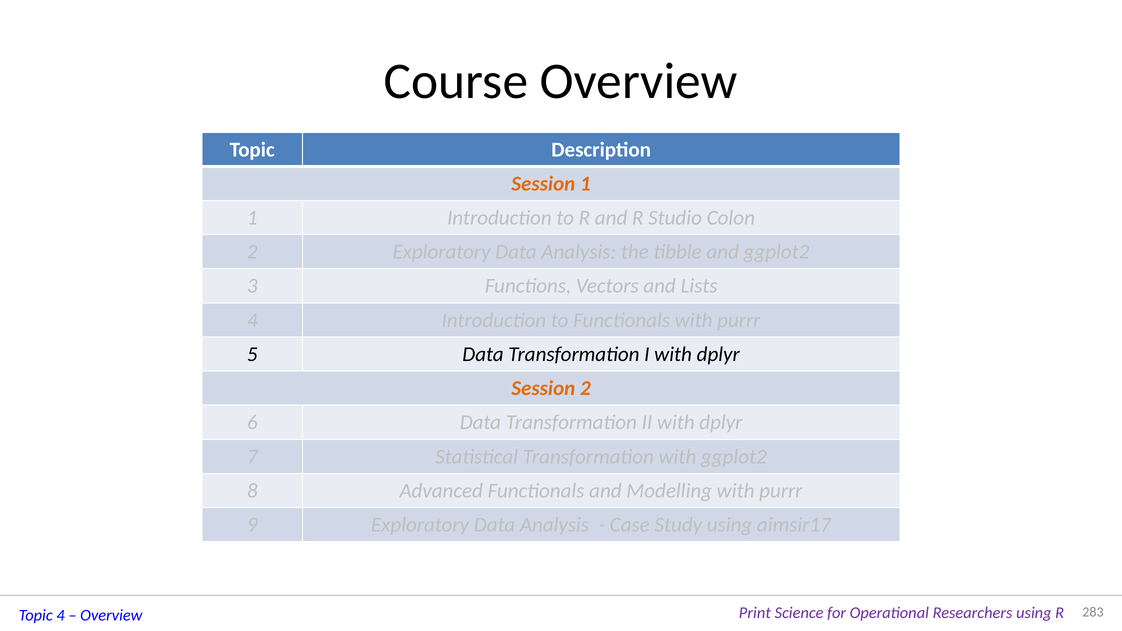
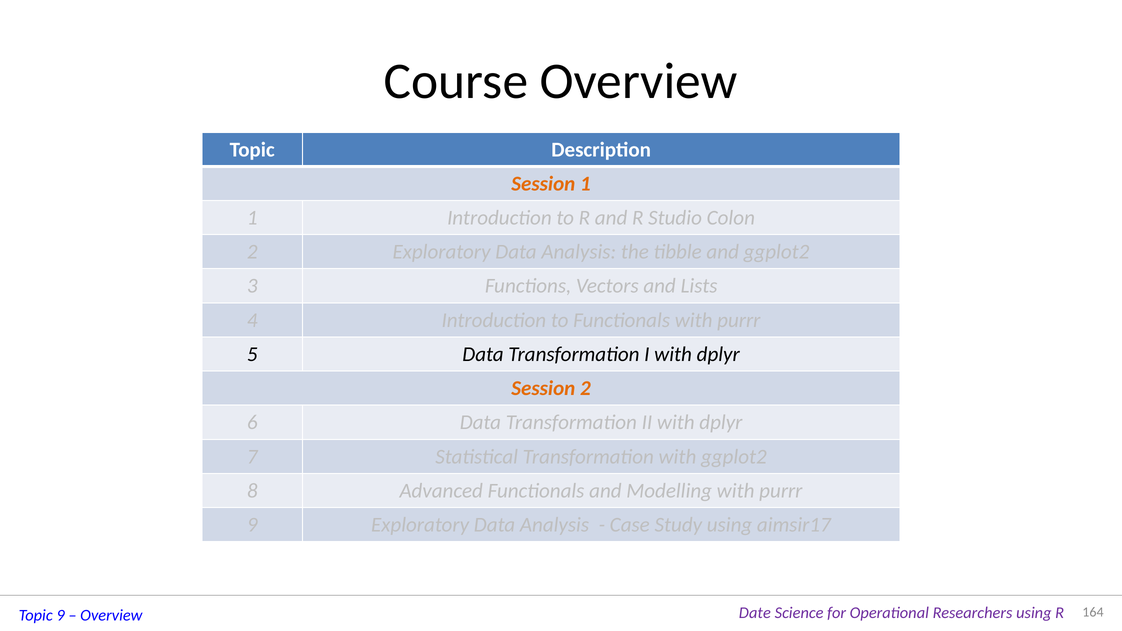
Topic 4: 4 -> 9
Print: Print -> Date
283: 283 -> 164
